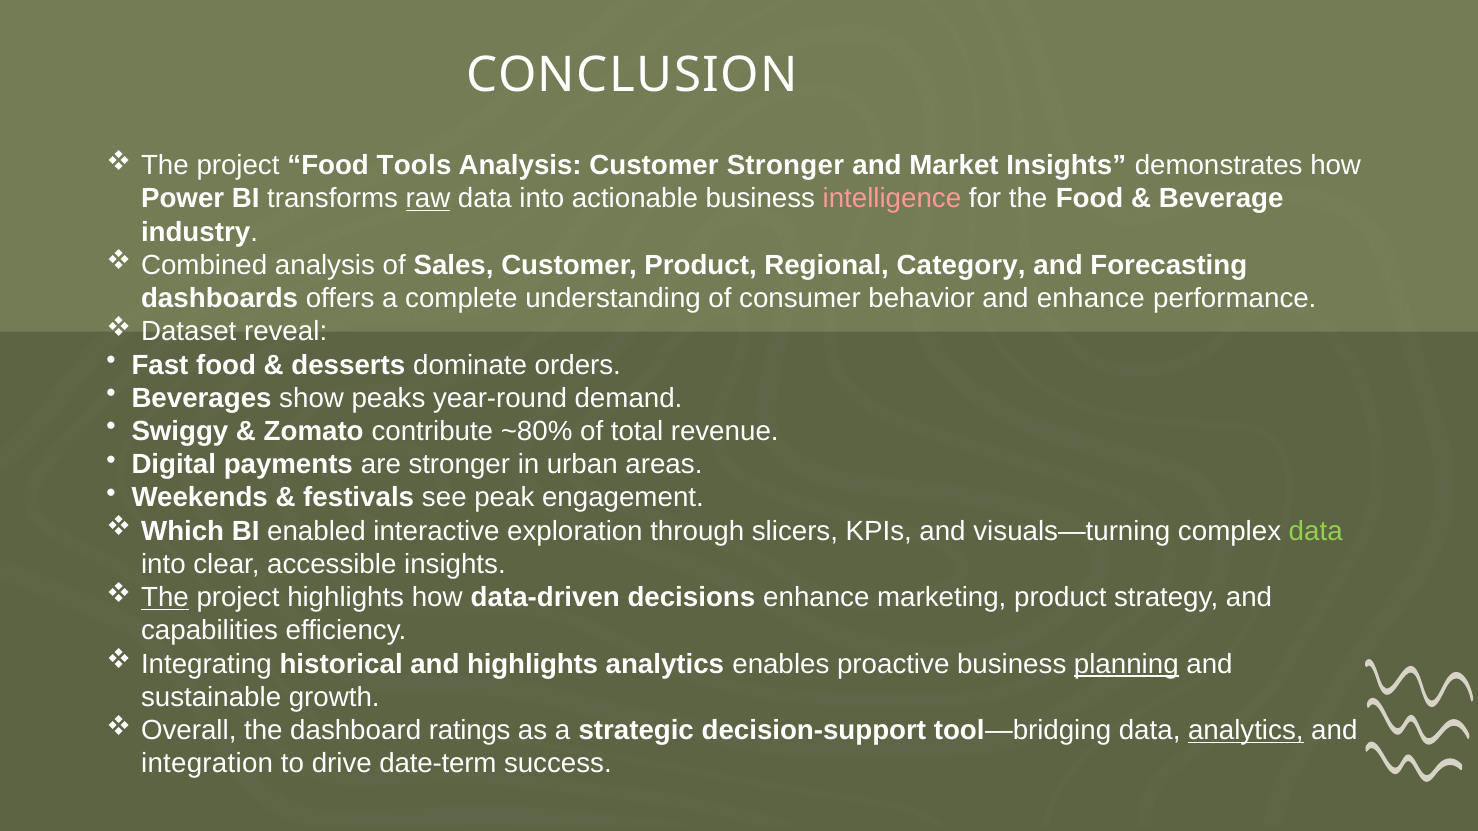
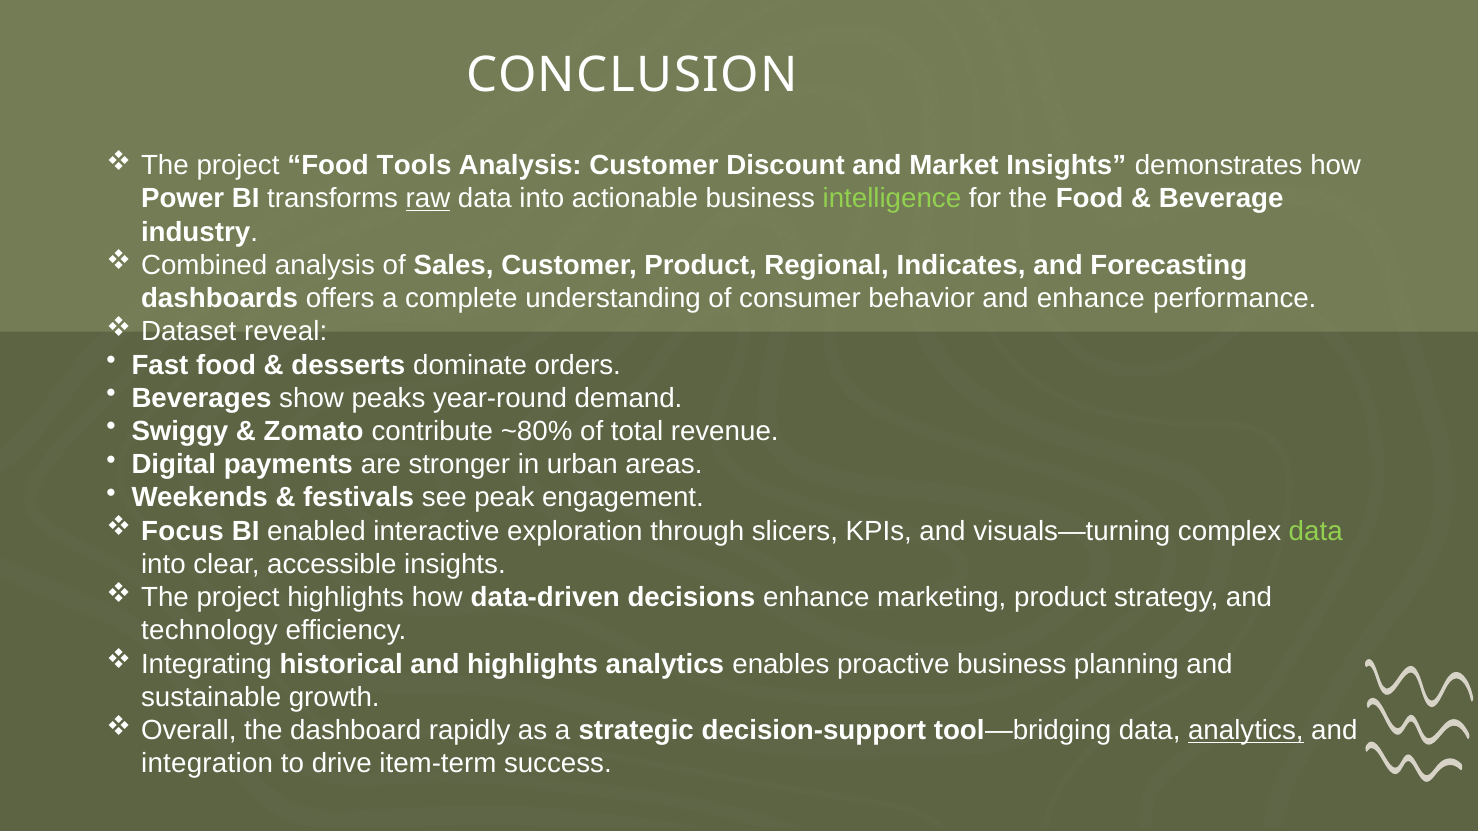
Customer Stronger: Stronger -> Discount
intelligence colour: pink -> light green
Category: Category -> Indicates
Which: Which -> Focus
The at (165, 598) underline: present -> none
capabilities: capabilities -> technology
planning underline: present -> none
ratings: ratings -> rapidly
date-term: date-term -> item-term
